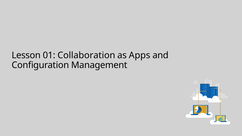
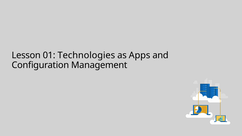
Collaboration: Collaboration -> Technologies
